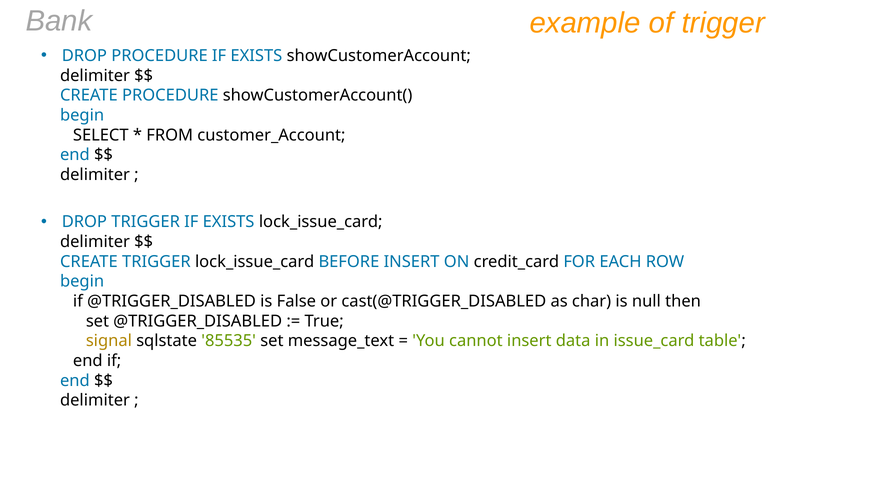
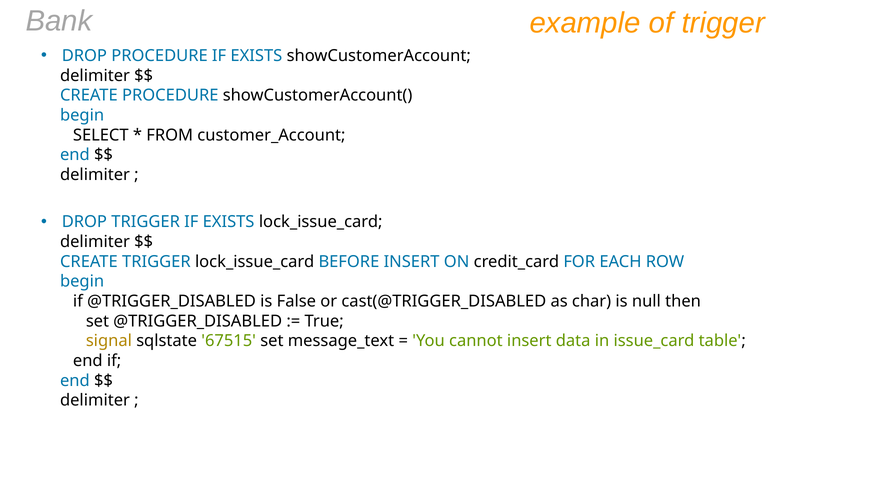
85535: 85535 -> 67515
